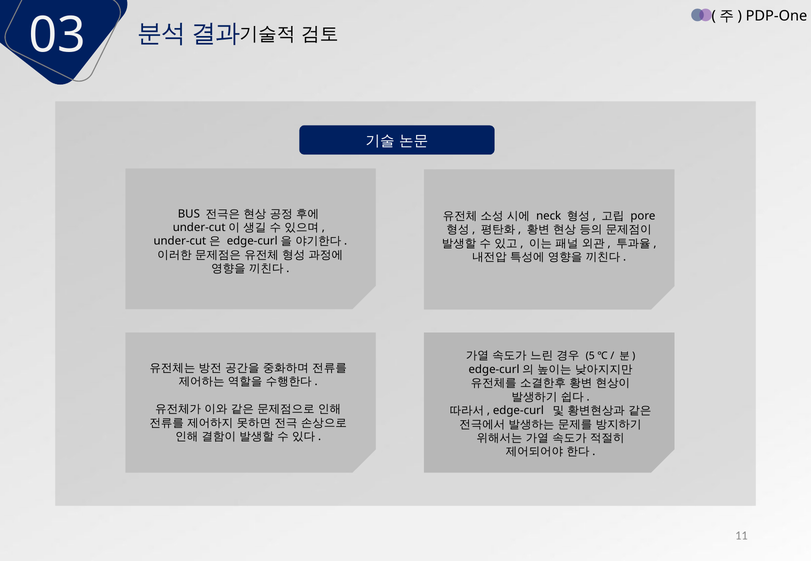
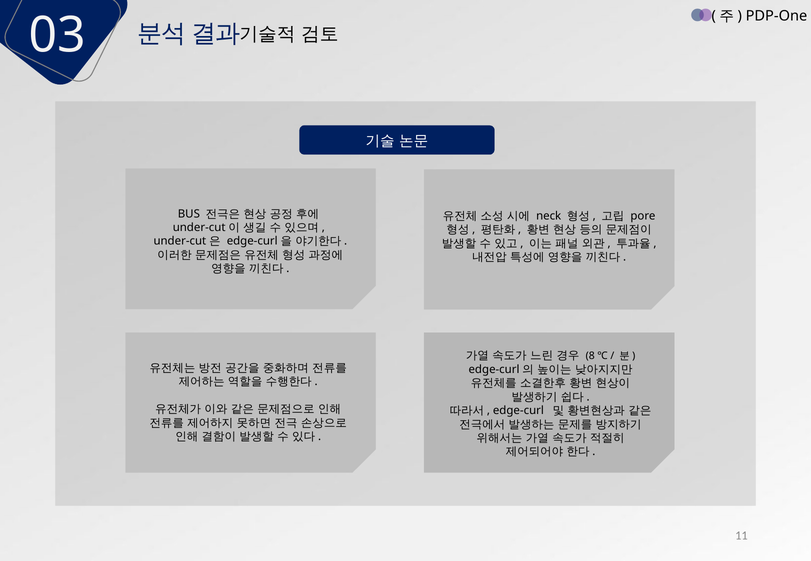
5: 5 -> 8
